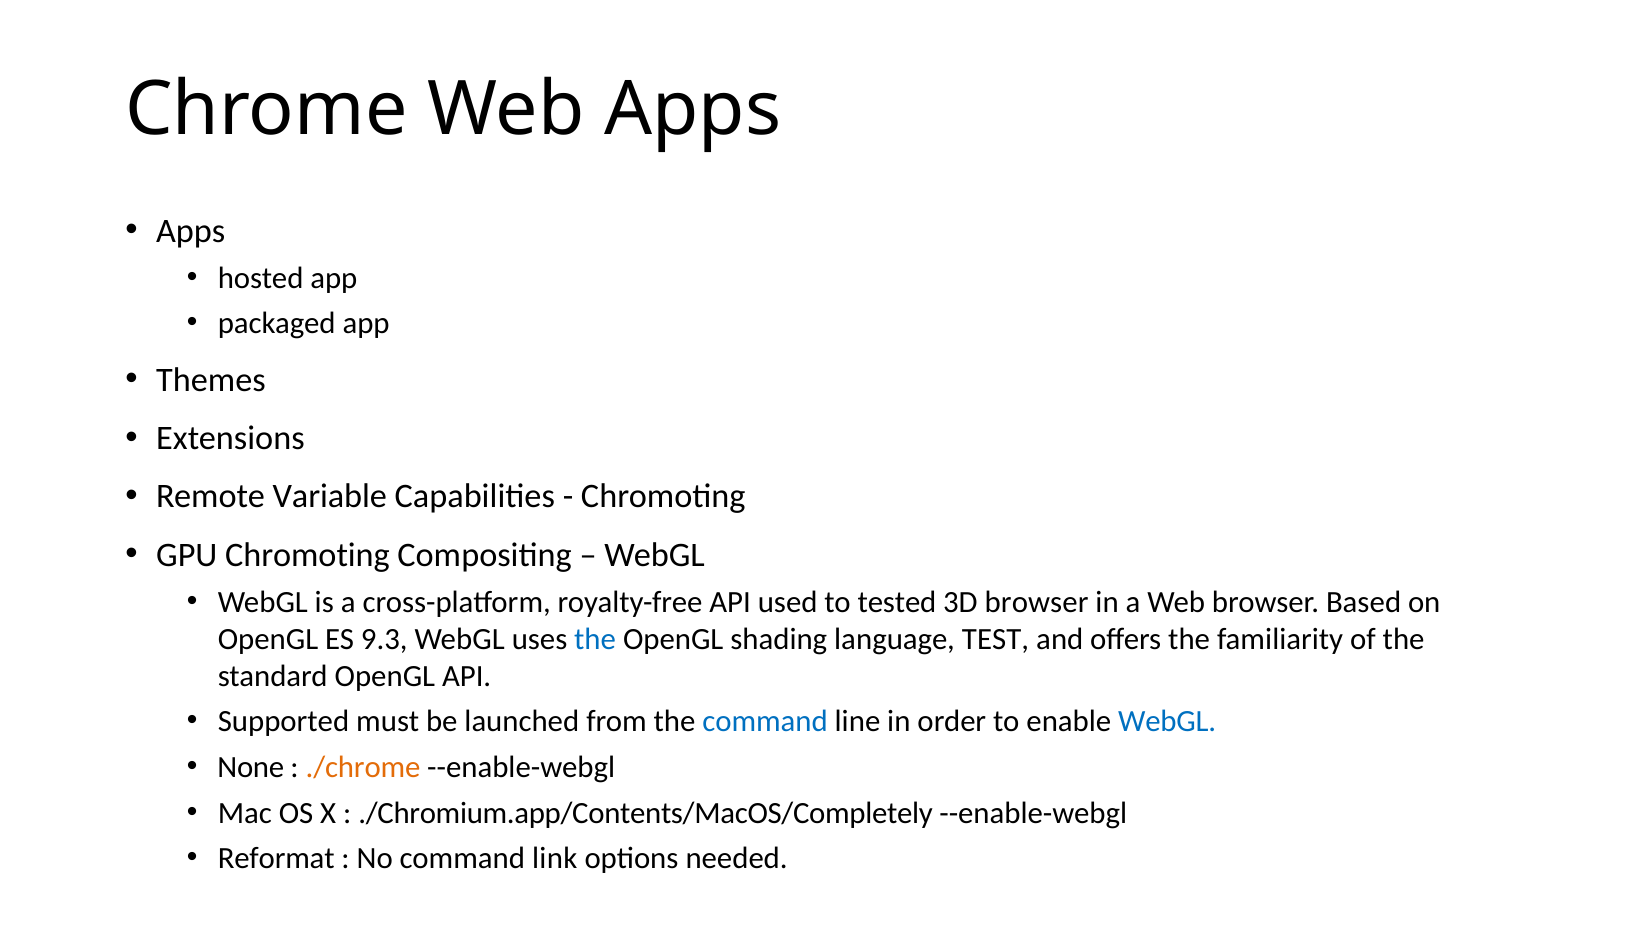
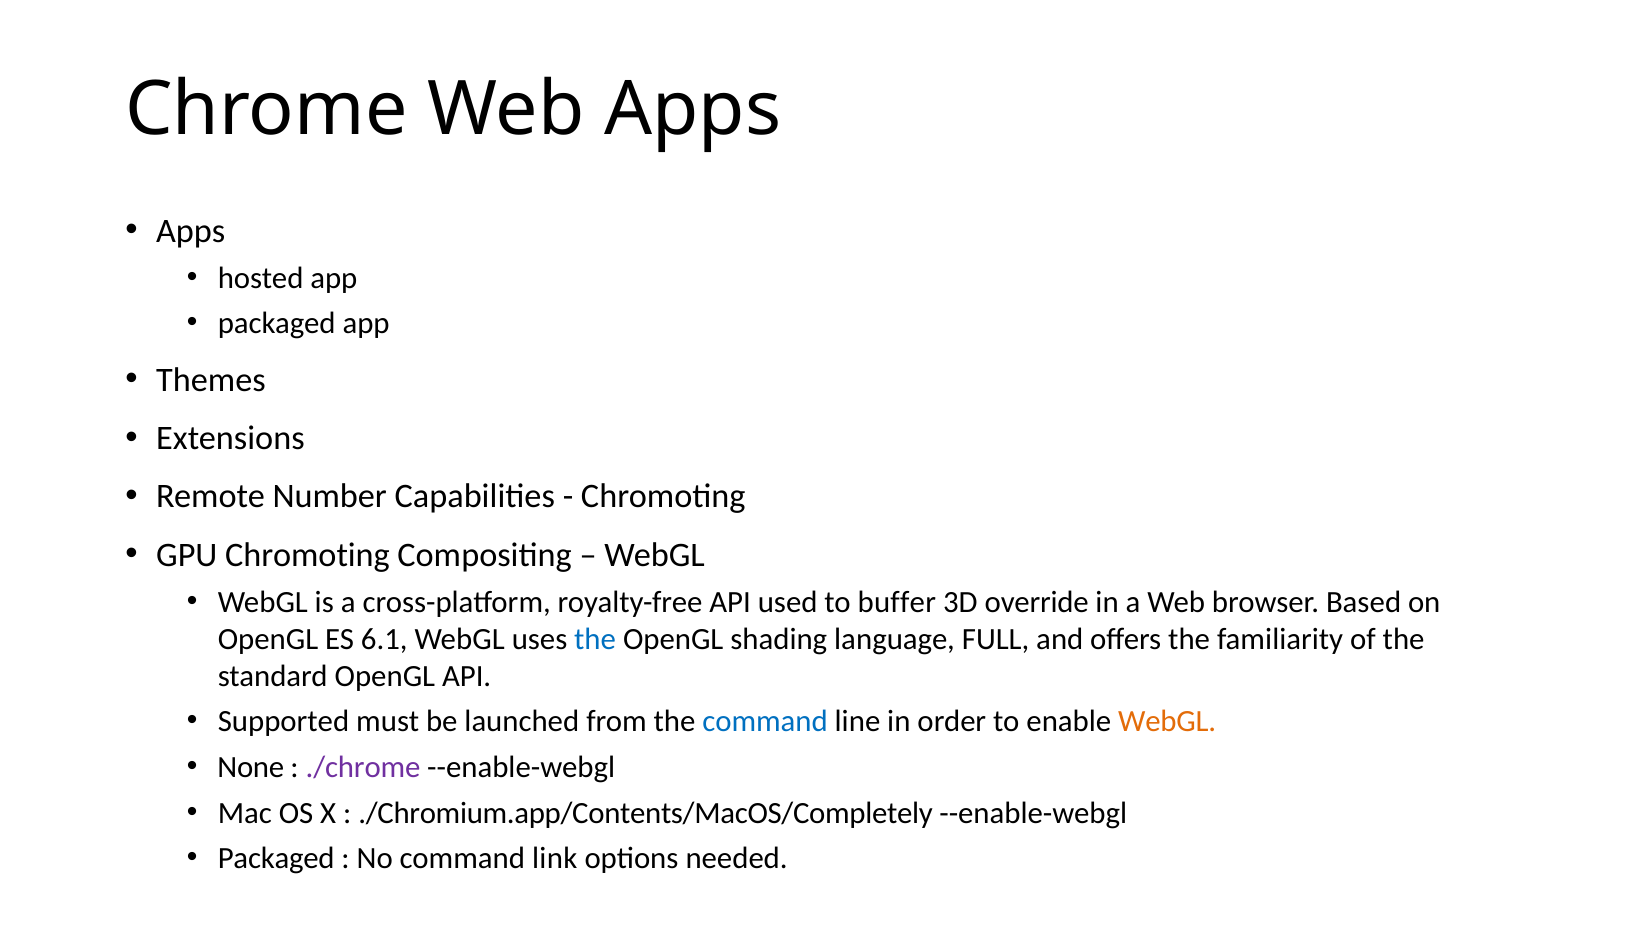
Variable: Variable -> Number
tested: tested -> buffer
3D browser: browser -> override
9.3: 9.3 -> 6.1
TEST: TEST -> FULL
WebGL at (1167, 722) colour: blue -> orange
./chrome colour: orange -> purple
Reformat at (276, 858): Reformat -> Packaged
